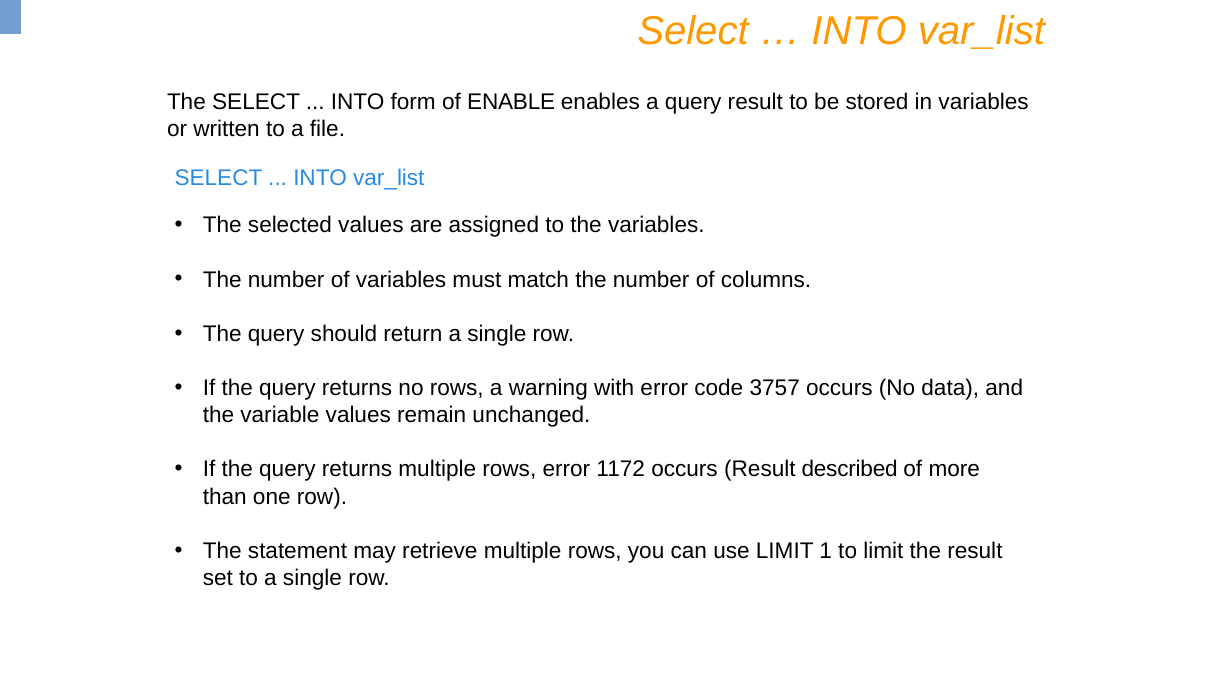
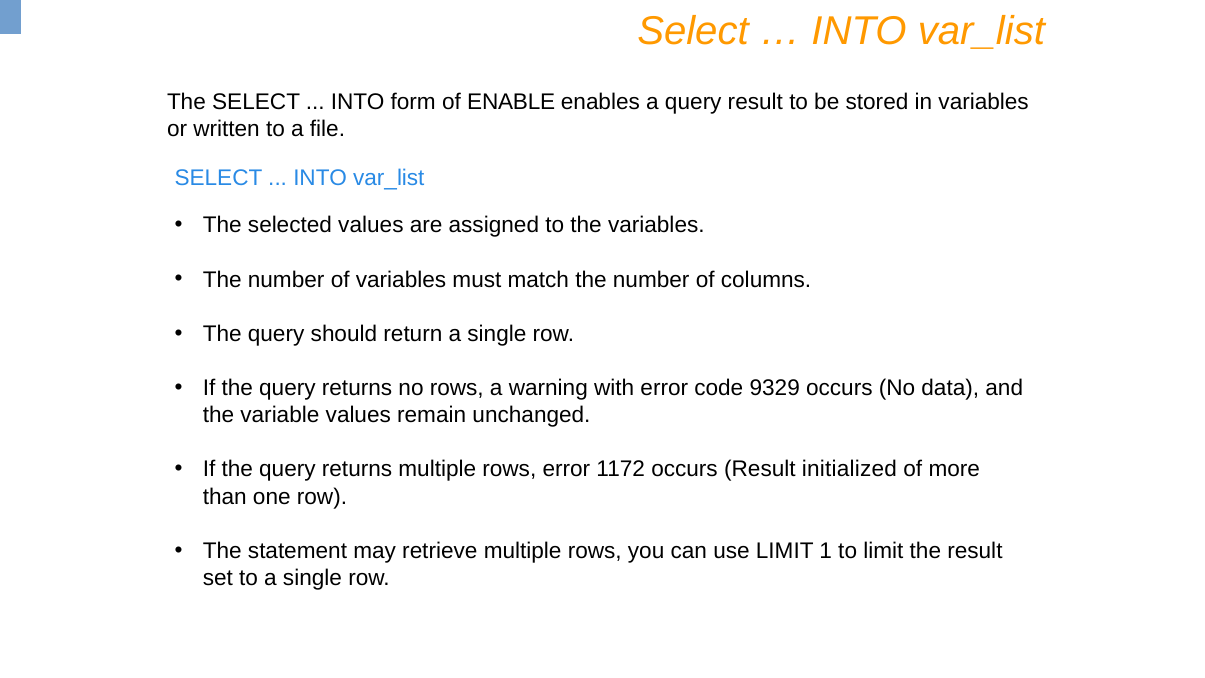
3757: 3757 -> 9329
described: described -> initialized
